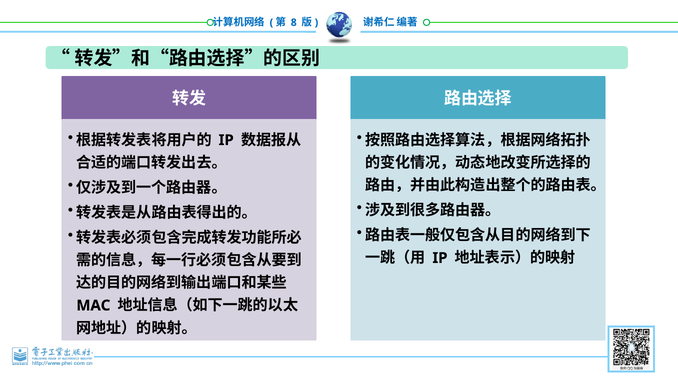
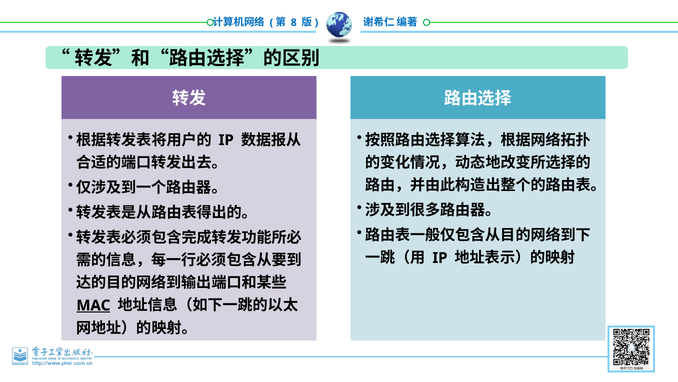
MAC underline: none -> present
